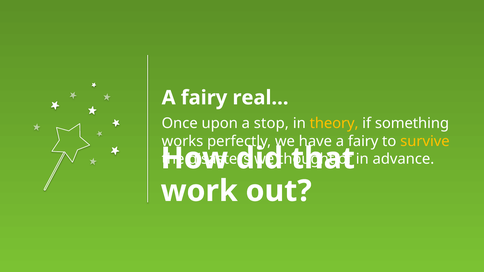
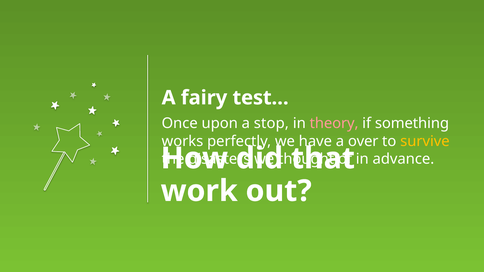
real…: real… -> test…
theory colour: yellow -> pink
have a fairy: fairy -> over
